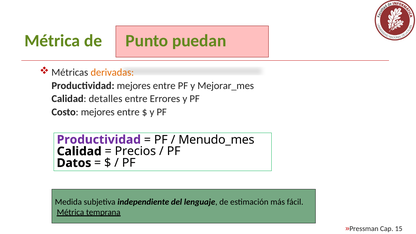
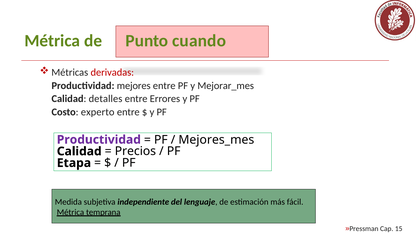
puedan: puedan -> cuando
derivadas colour: orange -> red
Costo mejores: mejores -> experto
Menudo_mes: Menudo_mes -> Mejores_mes
Datos: Datos -> Etapa
